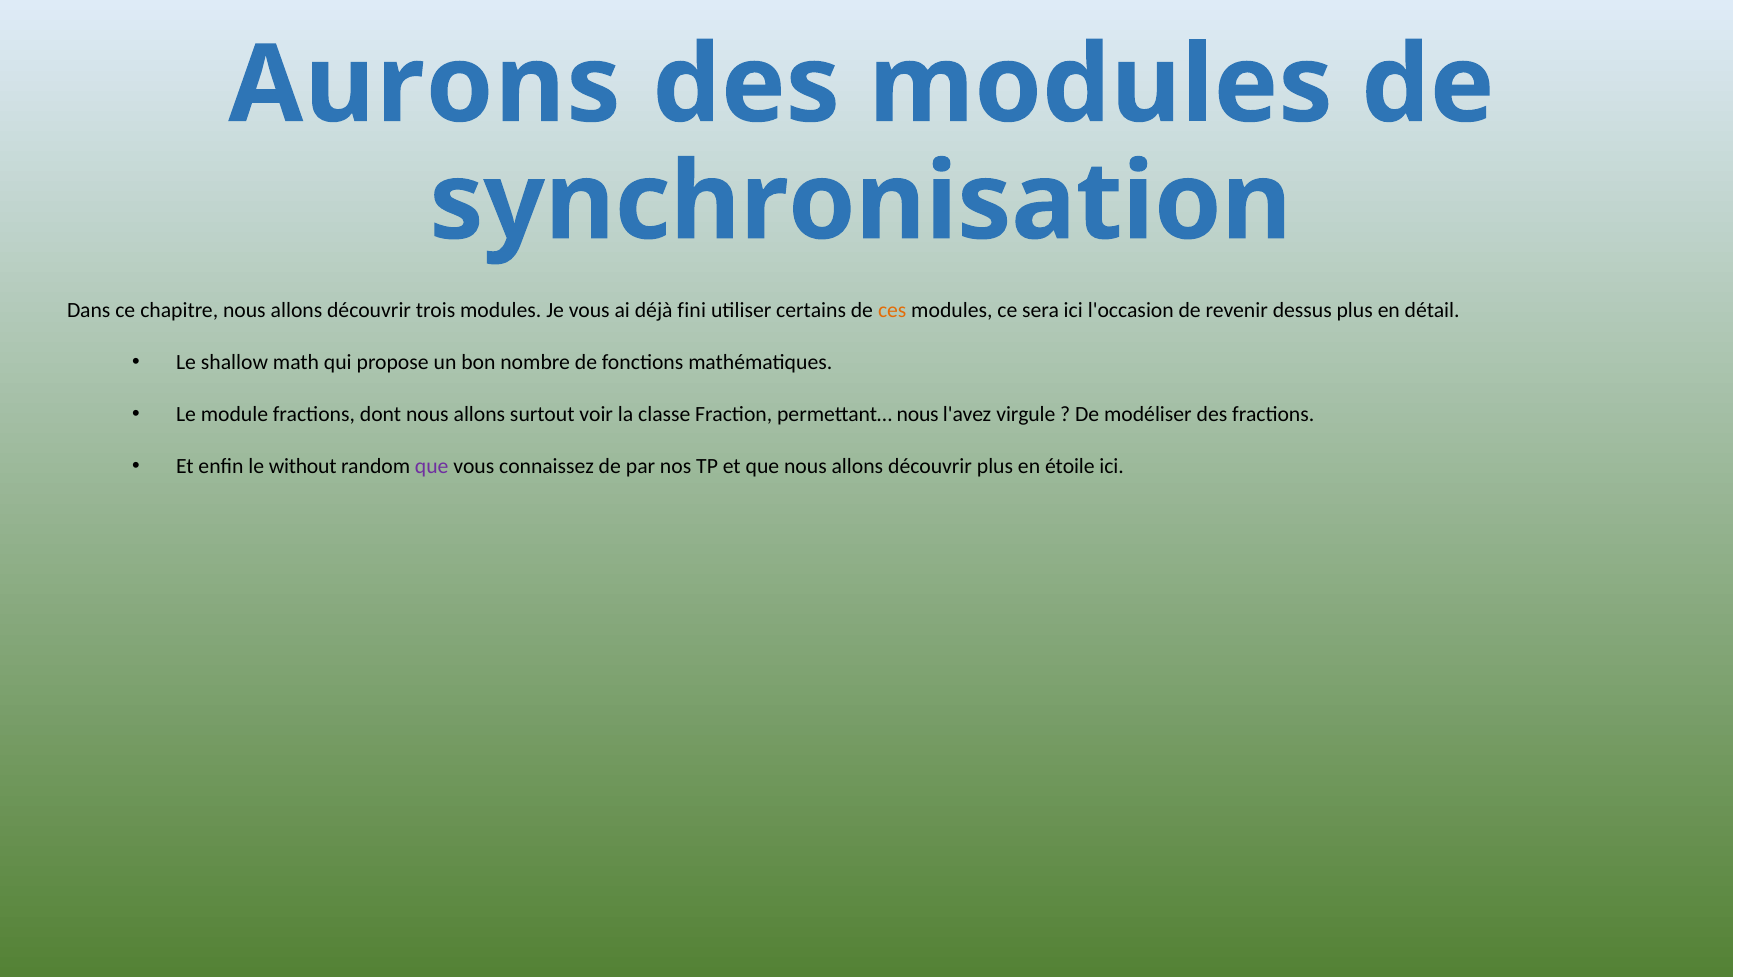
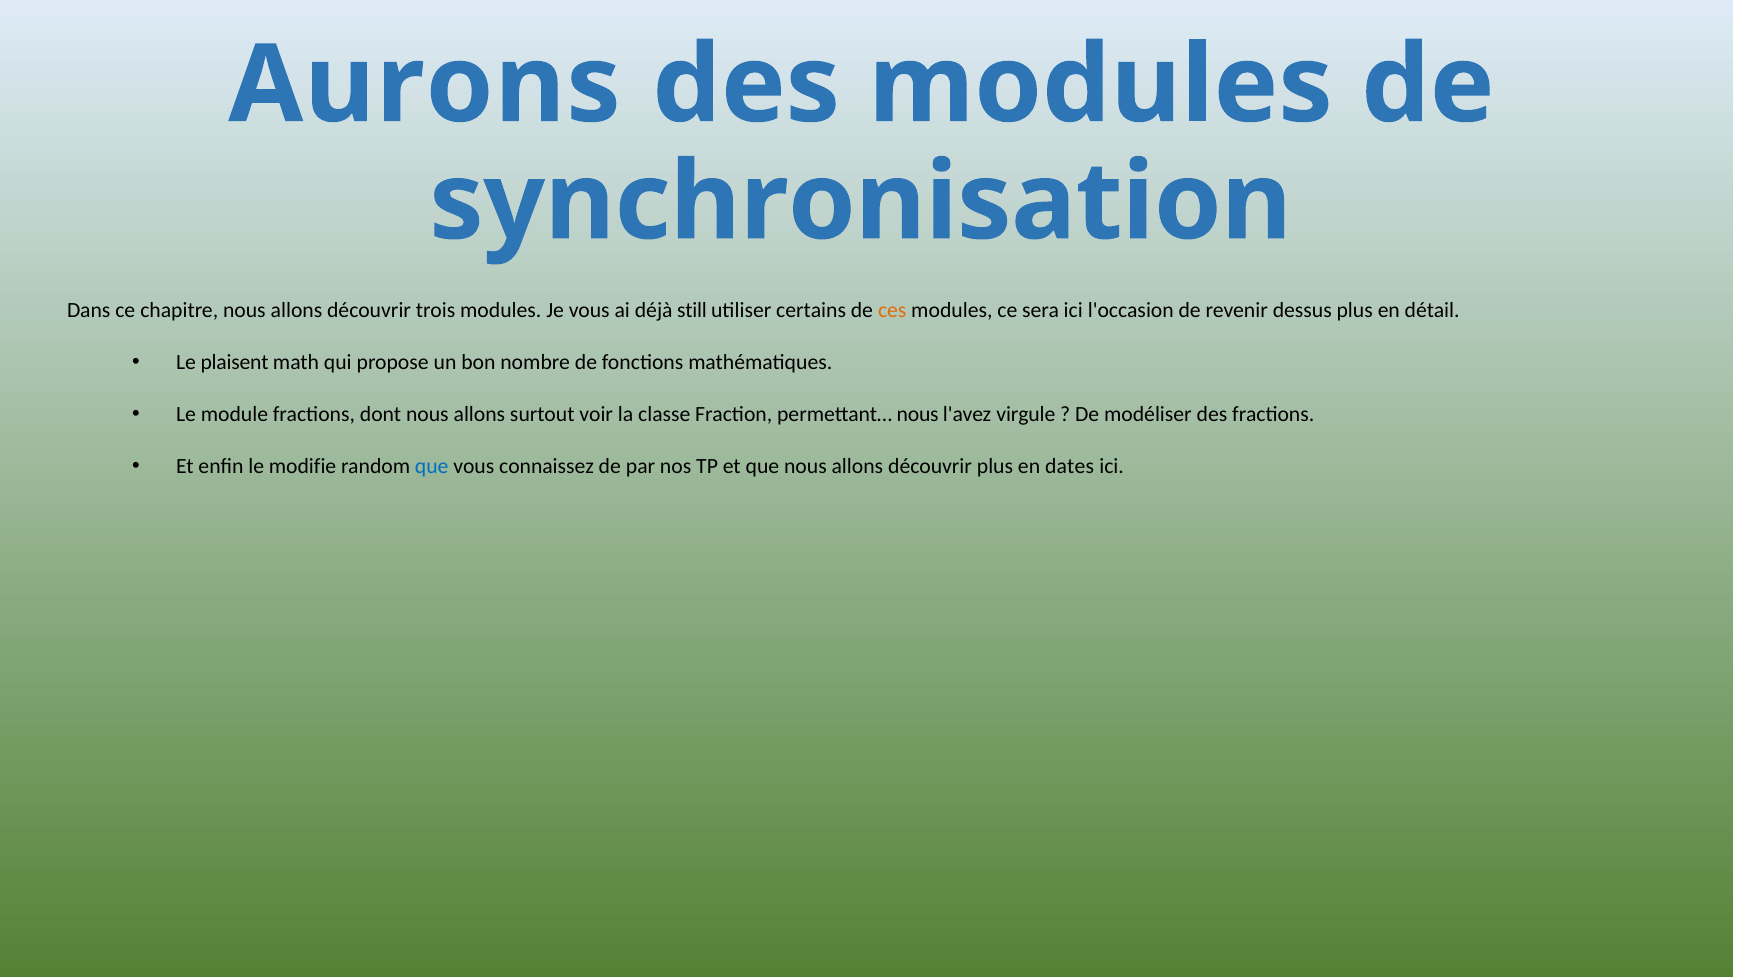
fini: fini -> still
shallow: shallow -> plaisent
without: without -> modifie
que at (432, 466) colour: purple -> blue
étoile: étoile -> dates
